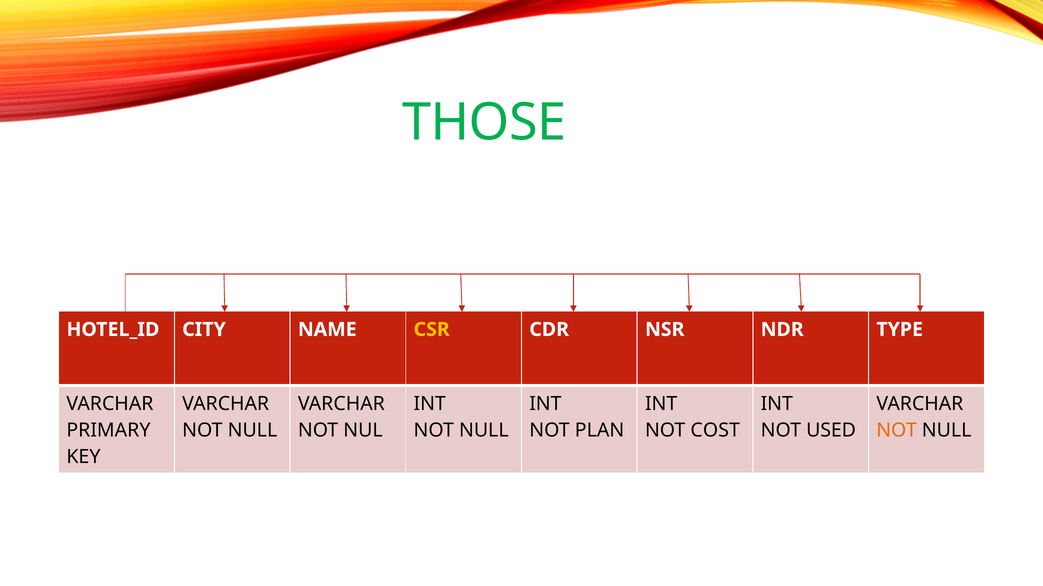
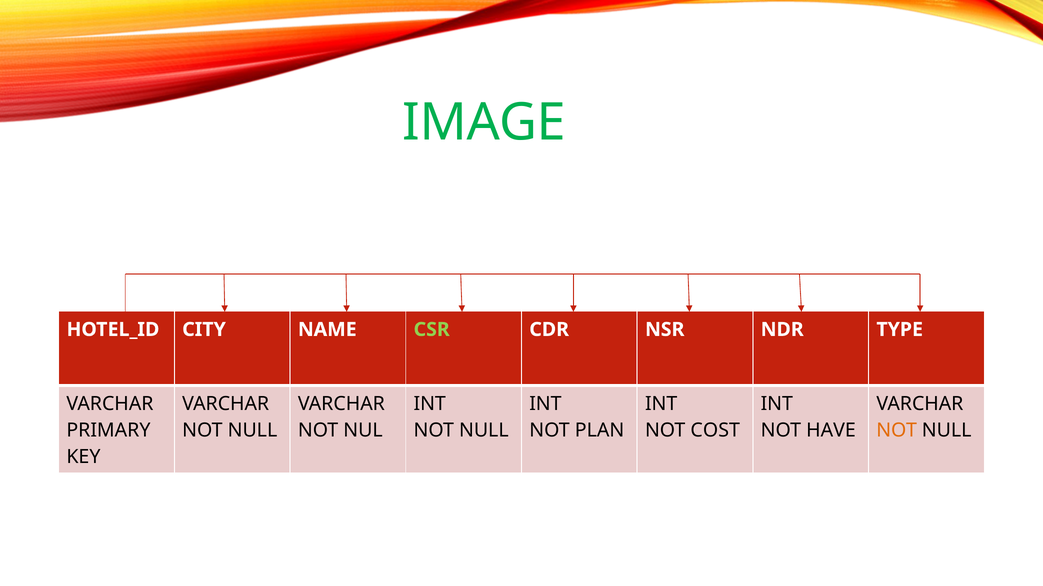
THOSE: THOSE -> IMAGE
CSR colour: yellow -> light green
USED: USED -> HAVE
